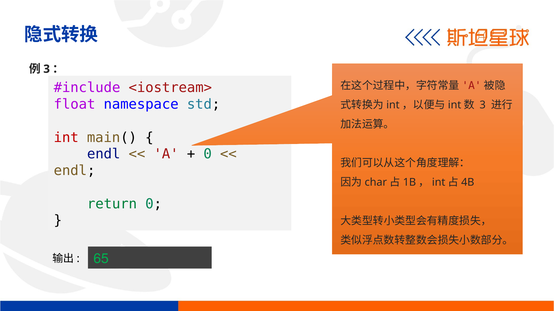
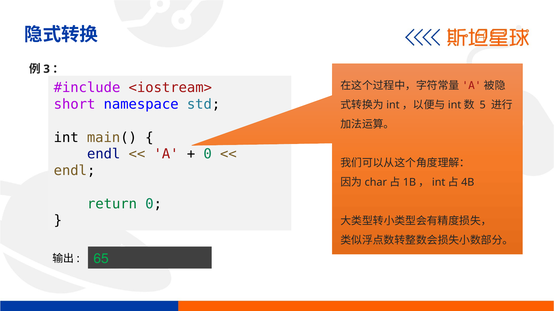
float: float -> short
3 at (483, 105): 3 -> 5
int colour: red -> black
